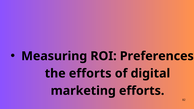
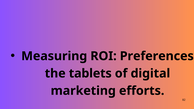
the efforts: efforts -> tablets
